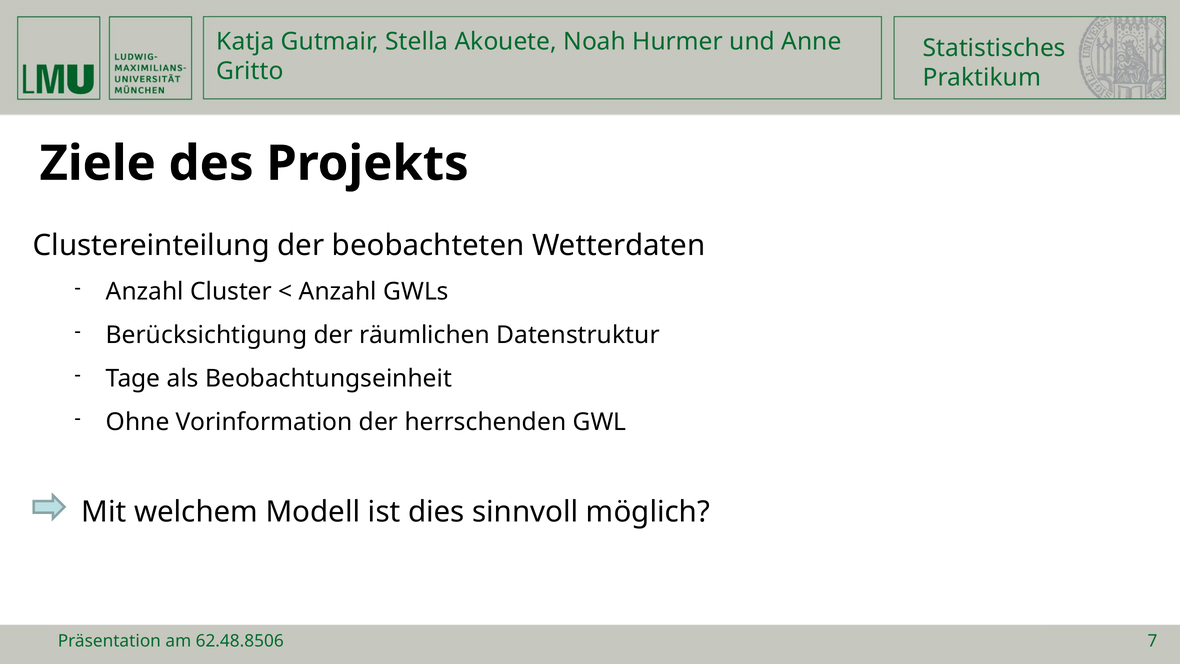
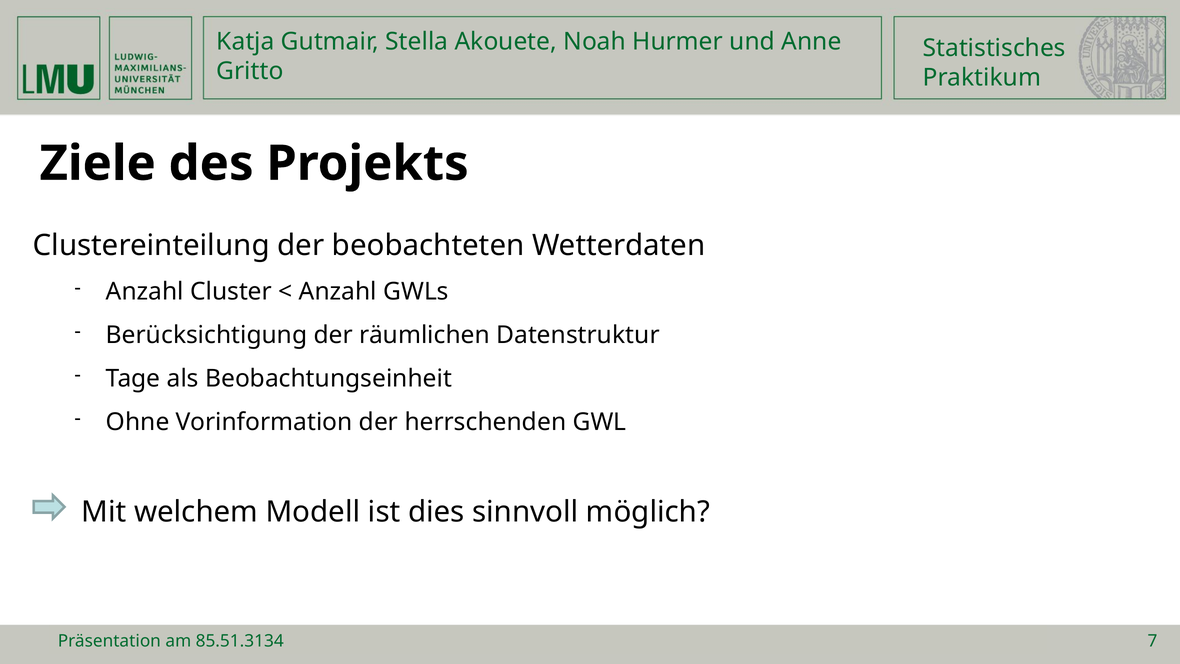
62.48.8506: 62.48.8506 -> 85.51.3134
